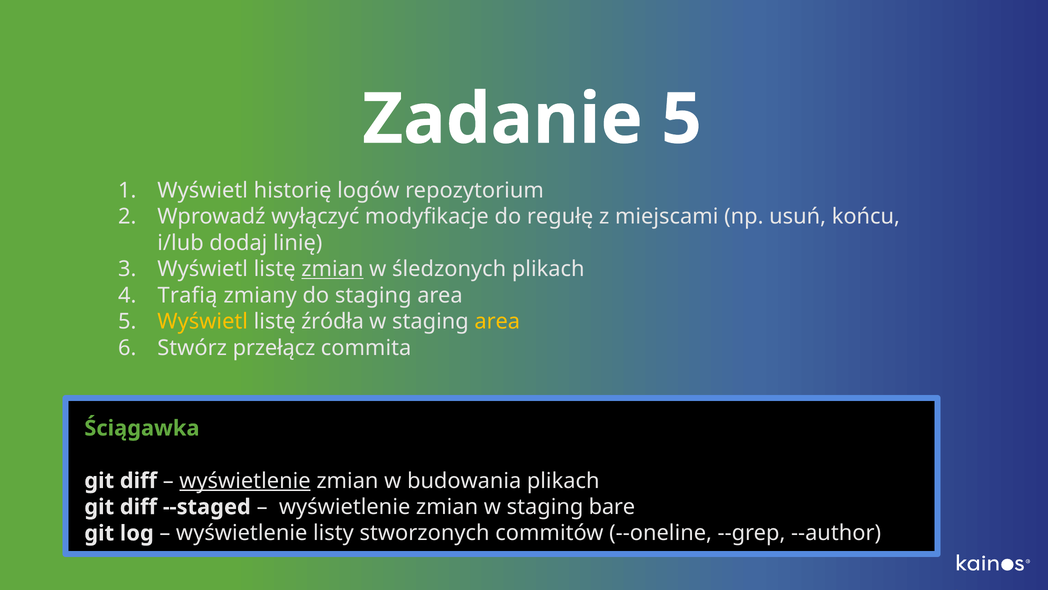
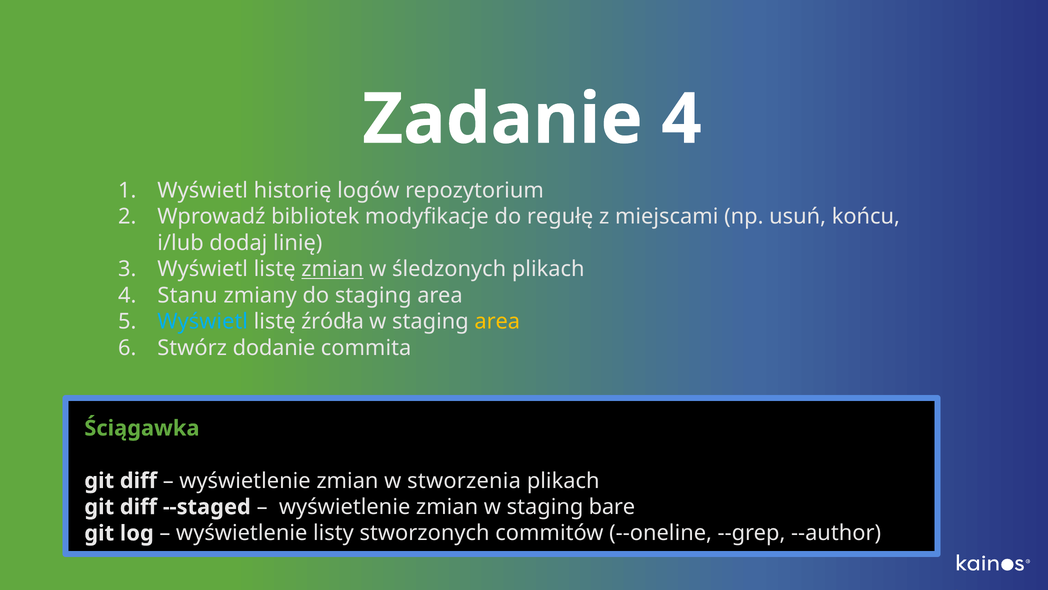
Zadanie 5: 5 -> 4
wyłączyć: wyłączyć -> bibliotek
Trafią: Trafią -> Stanu
Wyświetl at (203, 321) colour: yellow -> light blue
przełącz: przełącz -> dodanie
wyświetlenie at (245, 480) underline: present -> none
budowania: budowania -> stworzenia
